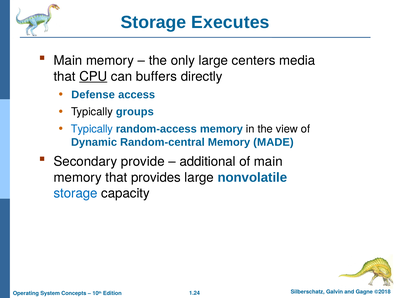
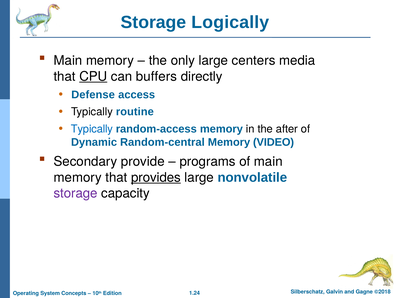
Executes: Executes -> Logically
groups: groups -> routine
view: view -> after
MADE: MADE -> VIDEO
additional: additional -> programs
provides underline: none -> present
storage at (76, 193) colour: blue -> purple
